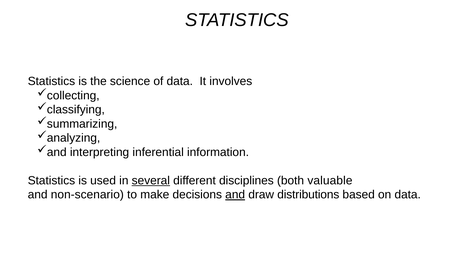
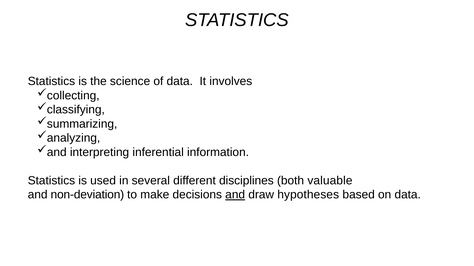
several underline: present -> none
non-scenario: non-scenario -> non-deviation
distributions: distributions -> hypotheses
